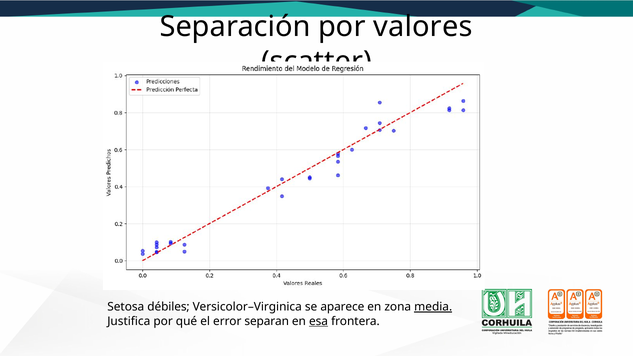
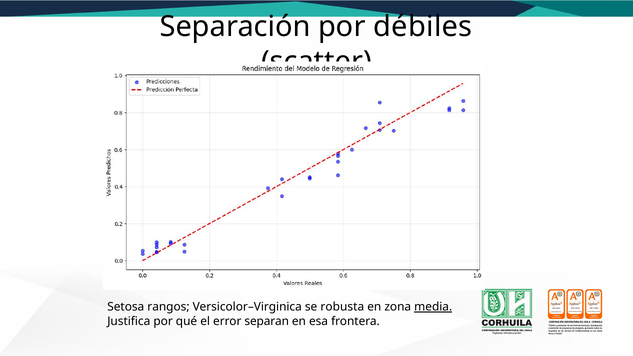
valores: valores -> débiles
débiles: débiles -> rangos
aparece: aparece -> robusta
esa underline: present -> none
